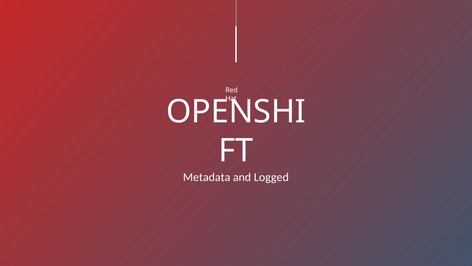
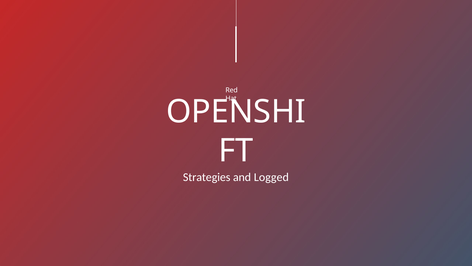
Metadata: Metadata -> Strategies
